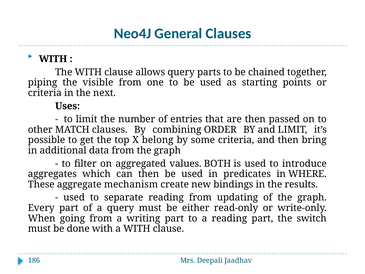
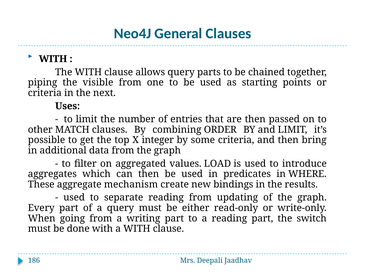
belong: belong -> integer
BOTH: BOTH -> LOAD
